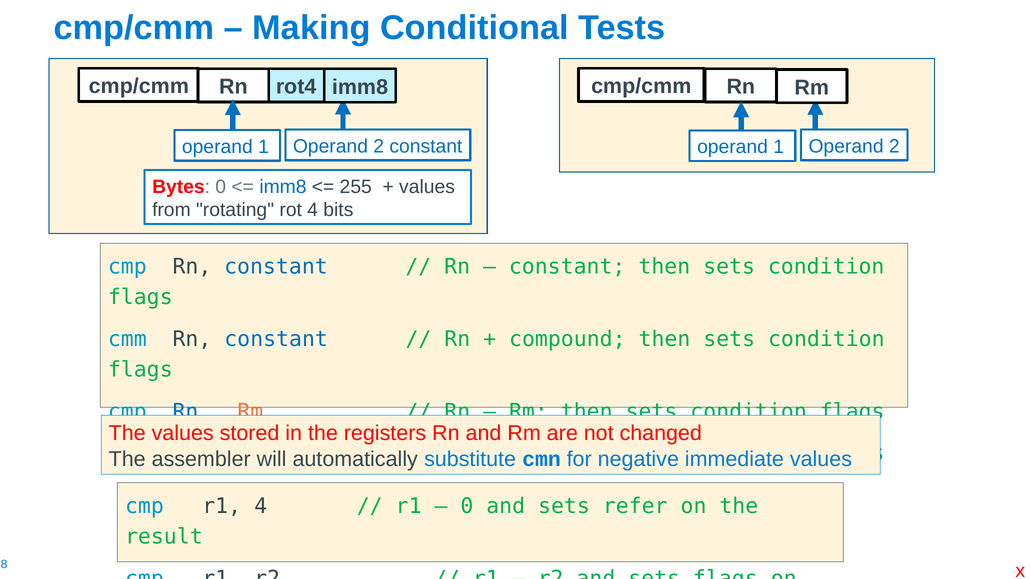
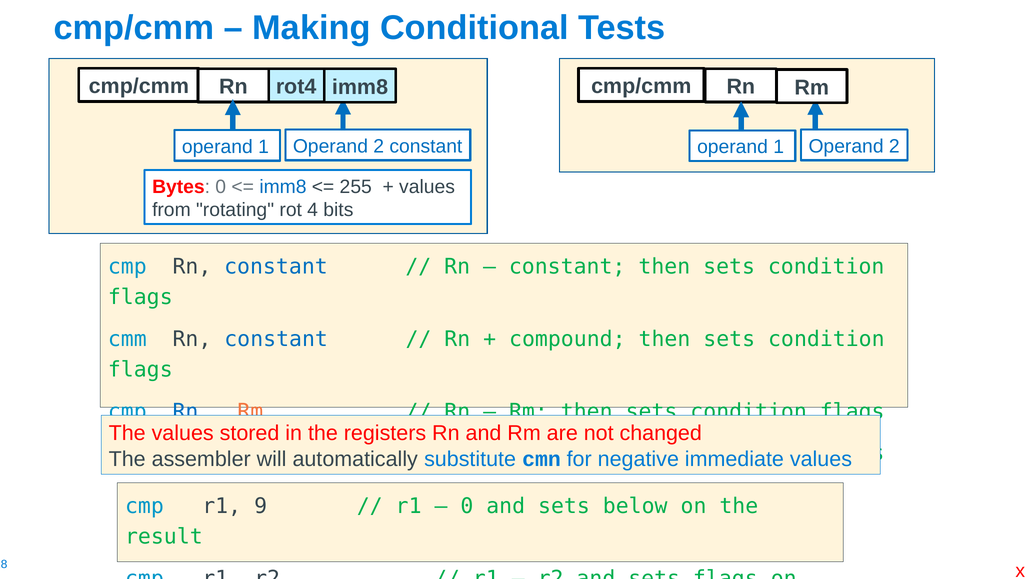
r1 4: 4 -> 9
refer: refer -> below
